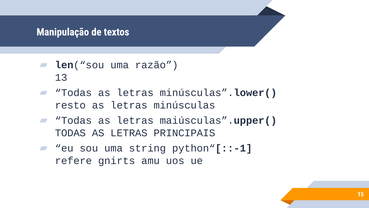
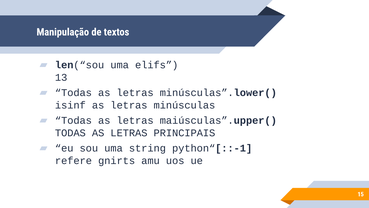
razão: razão -> elifs
resto: resto -> isinf
